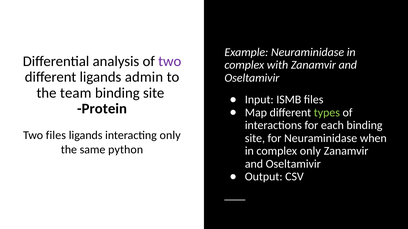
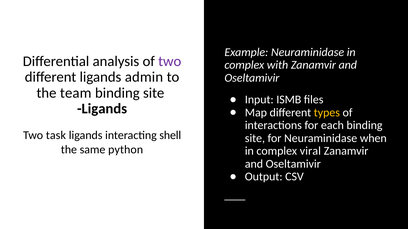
Protein at (102, 109): Protein -> Ligands
types colour: light green -> yellow
Two files: files -> task
interacting only: only -> shell
complex only: only -> viral
